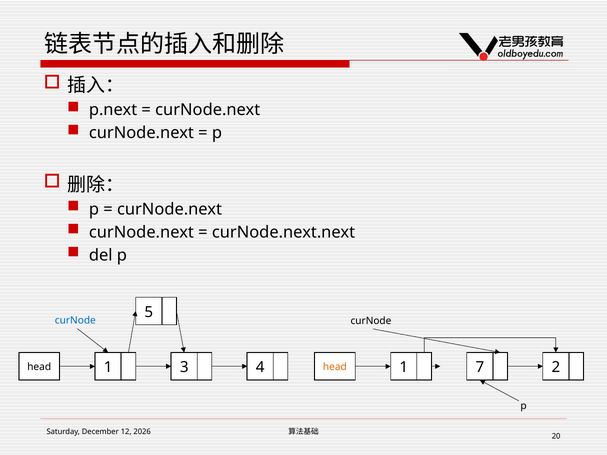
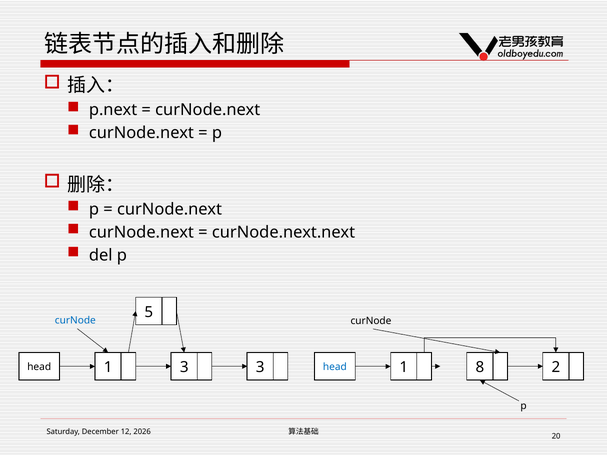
3 4: 4 -> 3
7: 7 -> 8
head at (335, 367) colour: orange -> blue
